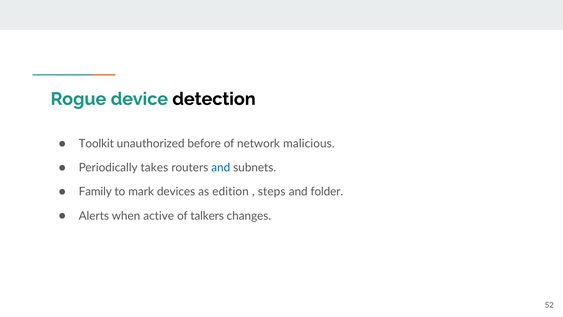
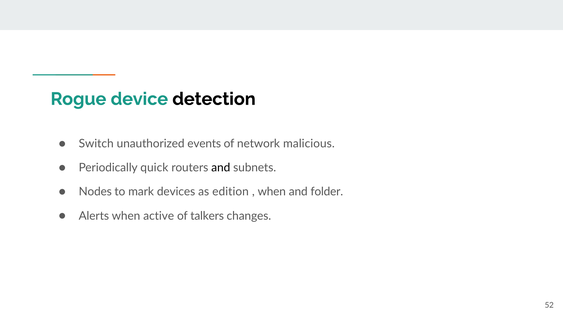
Toolkit: Toolkit -> Switch
before: before -> events
takes: takes -> quick
and at (221, 168) colour: blue -> black
Family: Family -> Nodes
steps at (272, 192): steps -> when
